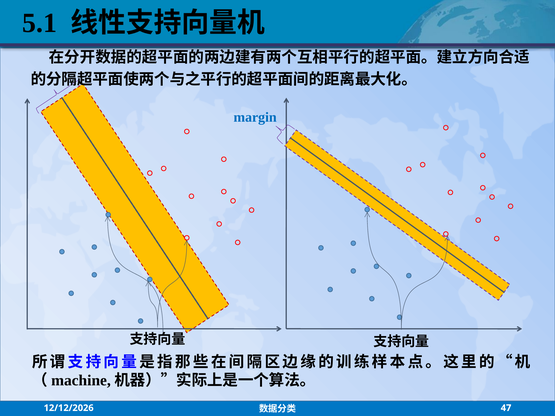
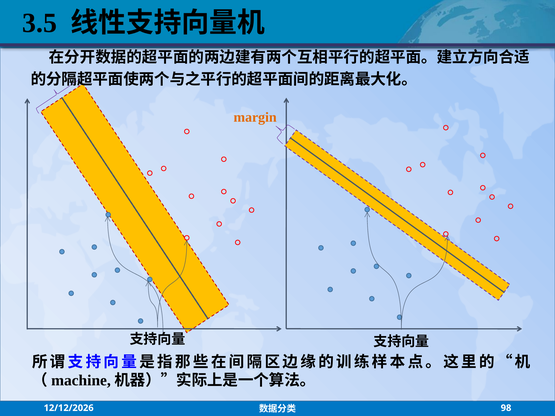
5.1: 5.1 -> 3.5
margin colour: blue -> orange
47: 47 -> 98
